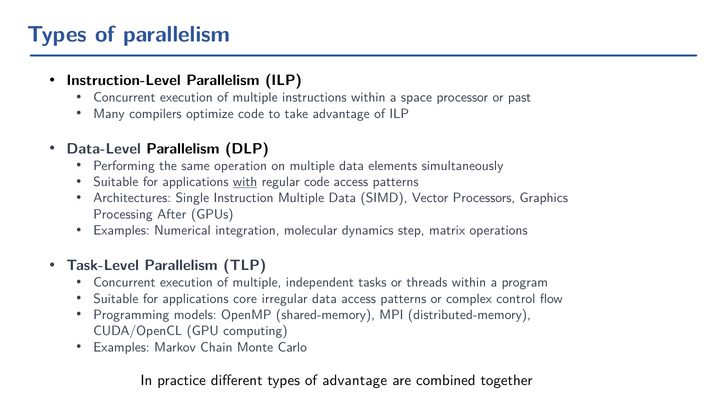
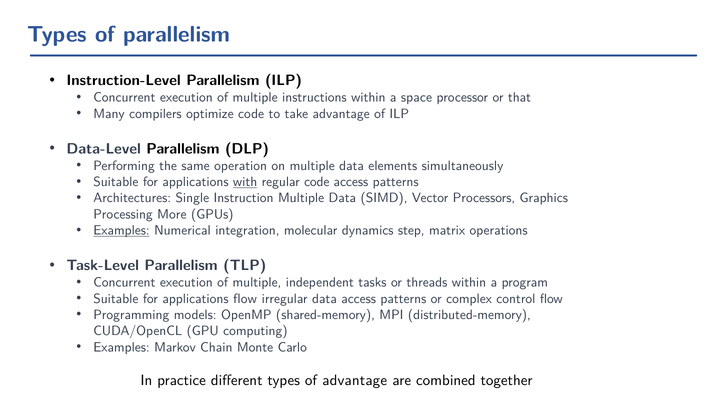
past: past -> that
After: After -> More
Examples at (122, 230) underline: none -> present
applications core: core -> flow
